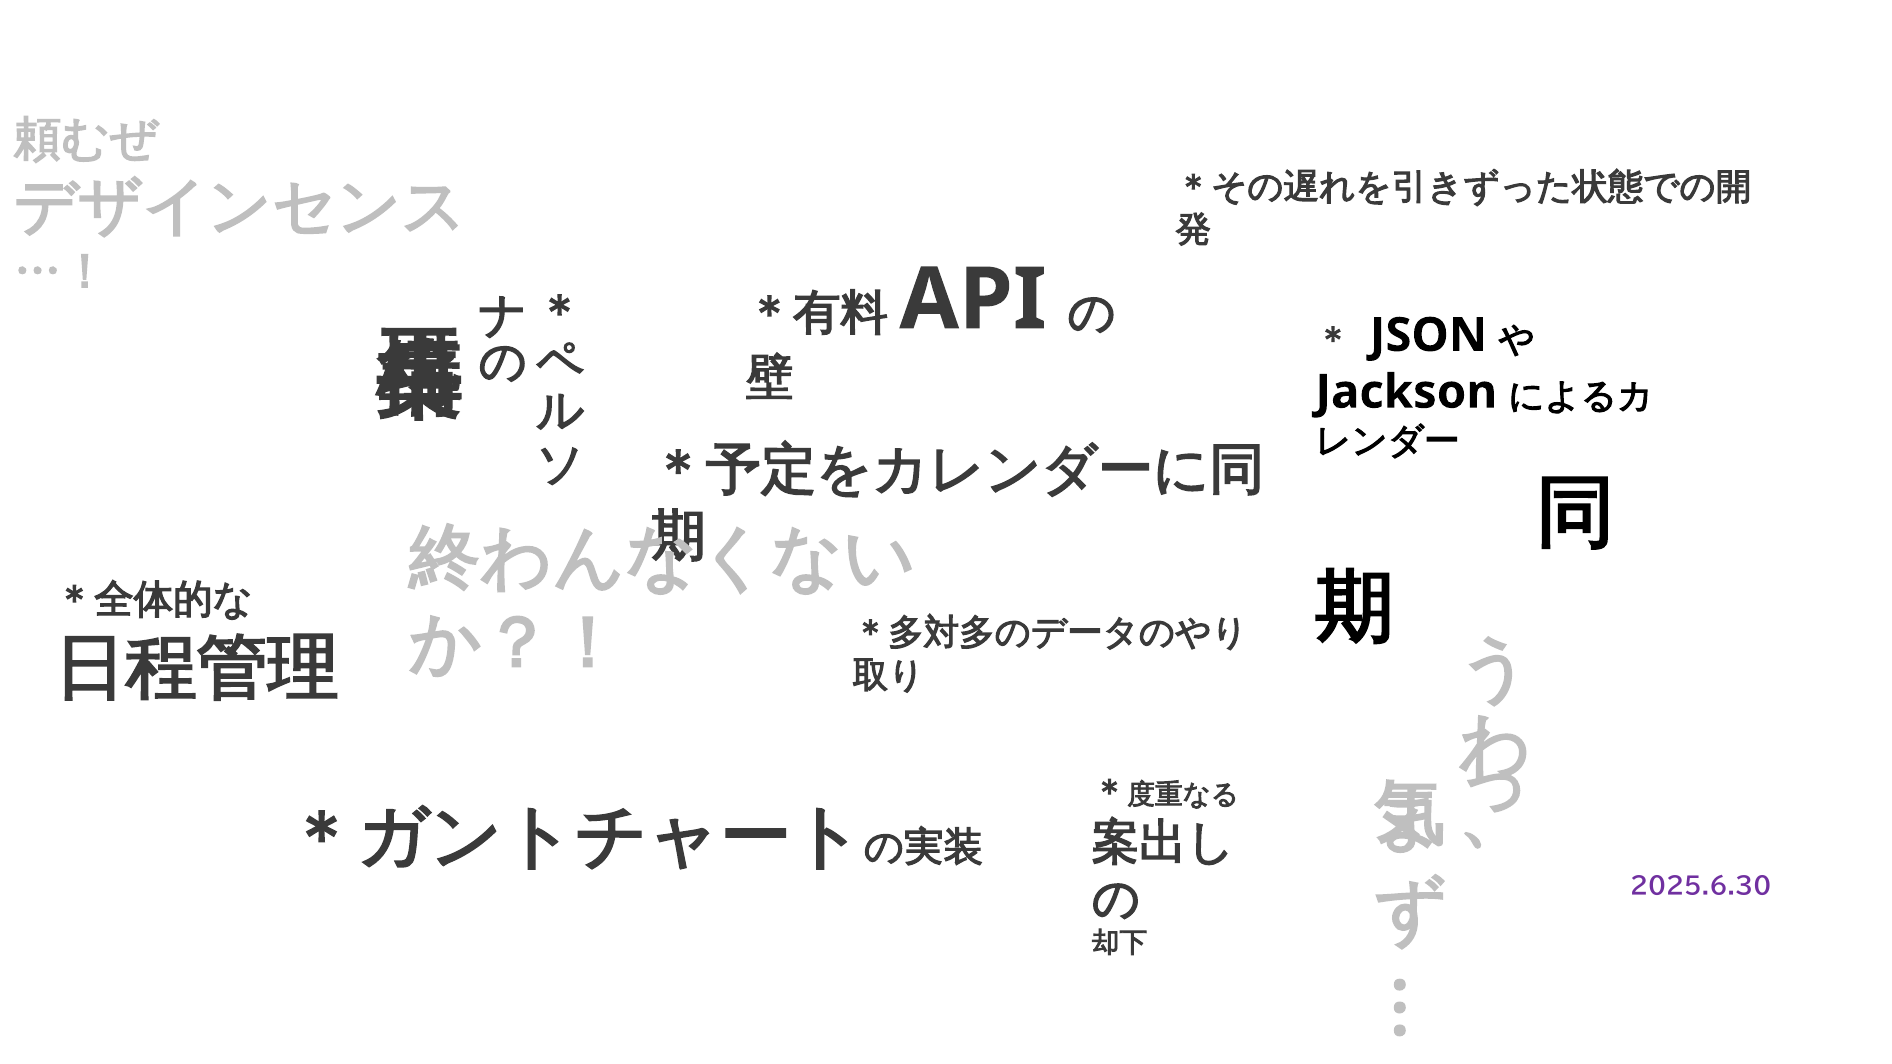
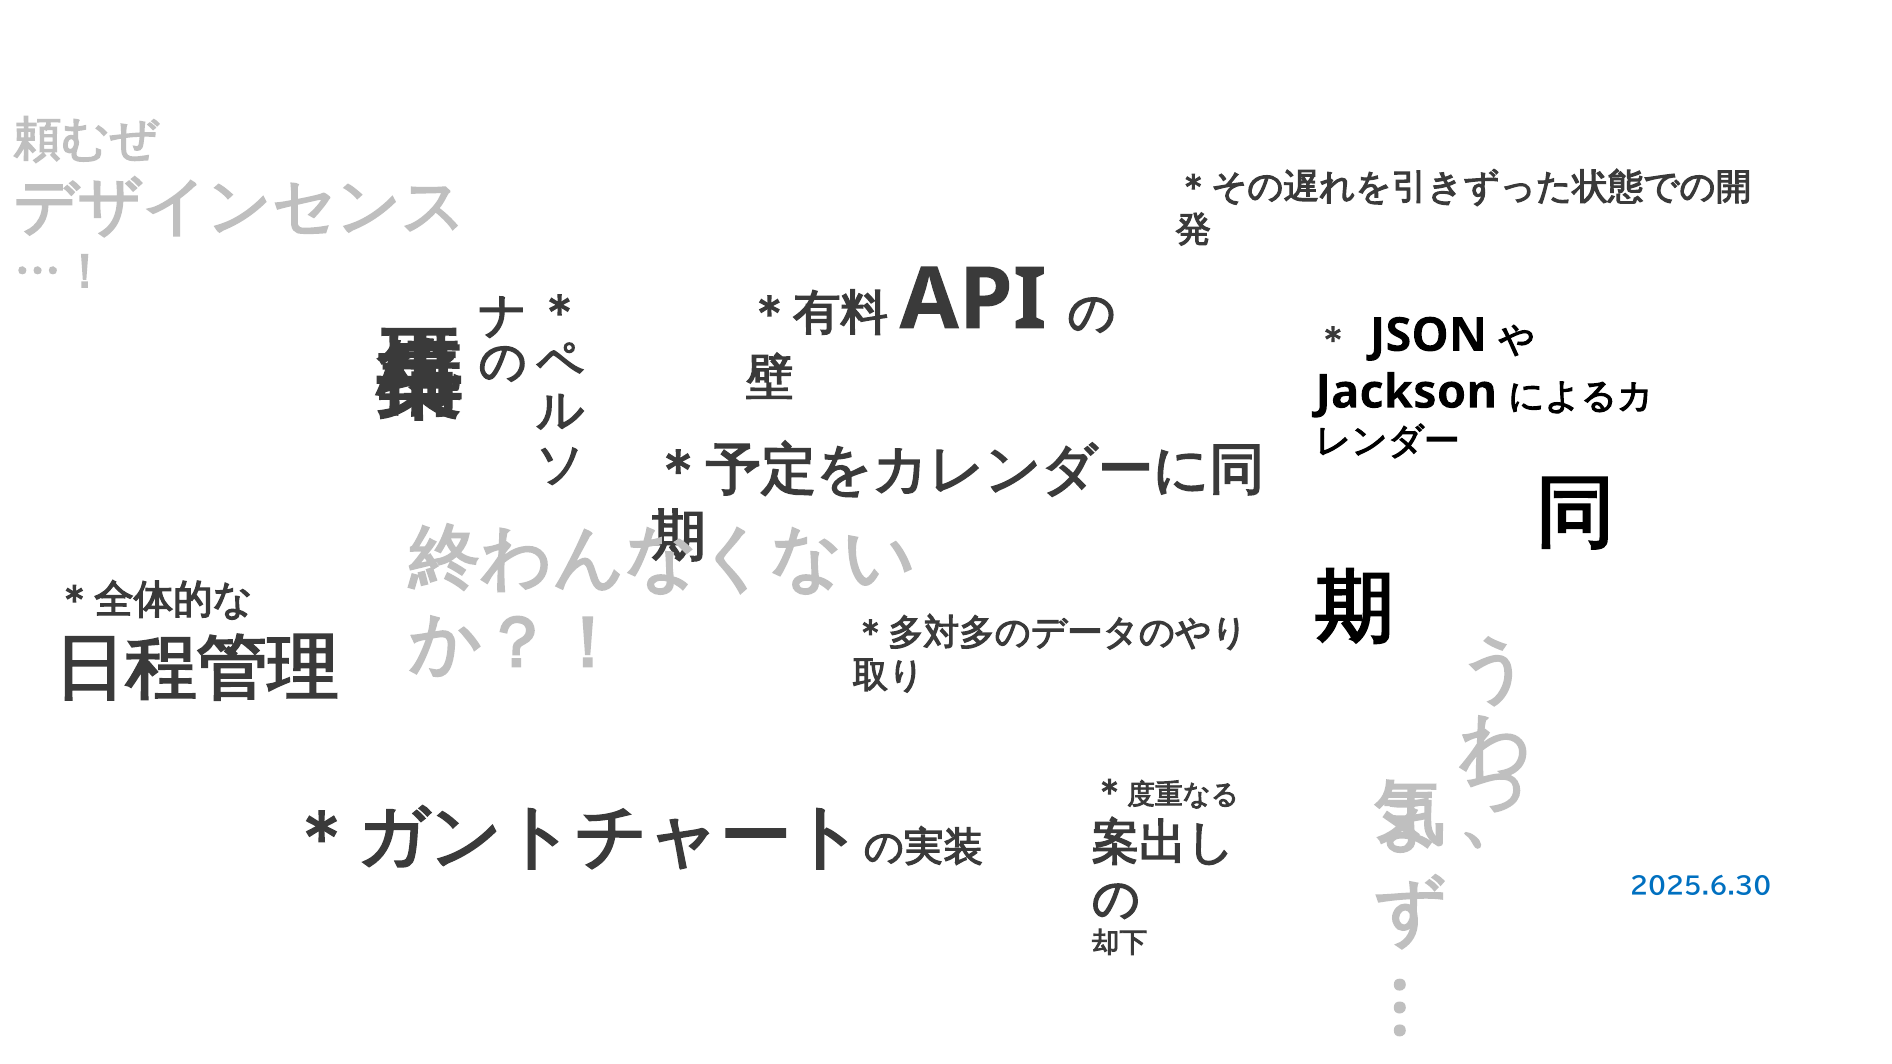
2025.6.30 colour: purple -> blue
